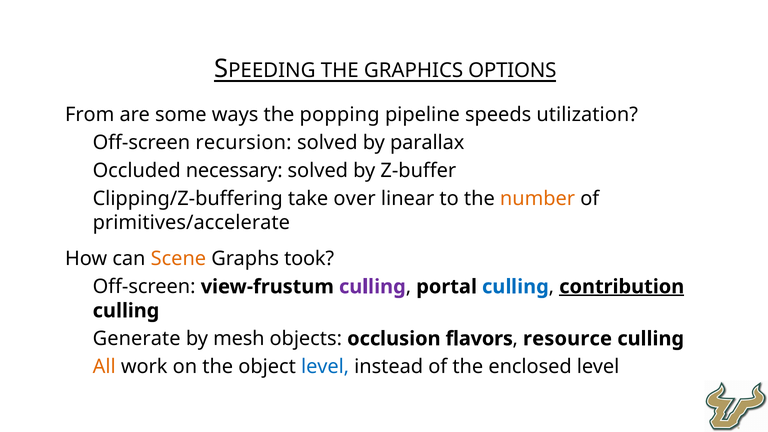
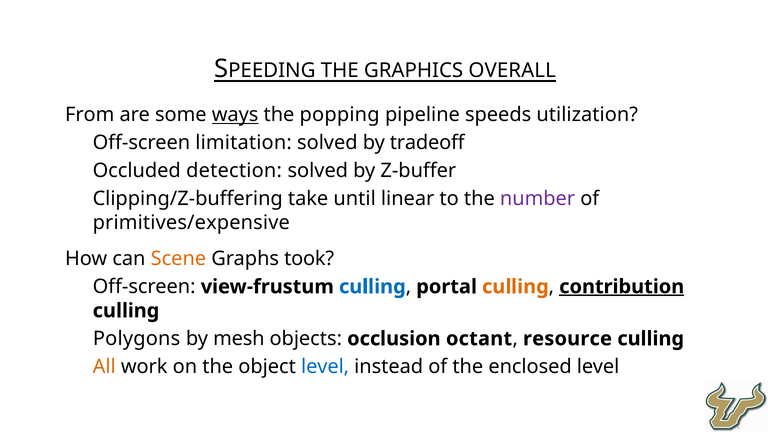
OPTIONS: OPTIONS -> OVERALL
ways underline: none -> present
recursion: recursion -> limitation
parallax: parallax -> tradeoff
necessary: necessary -> detection
over: over -> until
number colour: orange -> purple
primitives/accelerate: primitives/accelerate -> primitives/expensive
culling at (372, 287) colour: purple -> blue
culling at (515, 287) colour: blue -> orange
Generate: Generate -> Polygons
flavors: flavors -> octant
